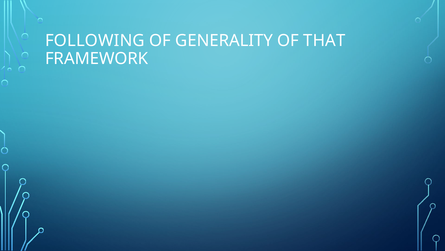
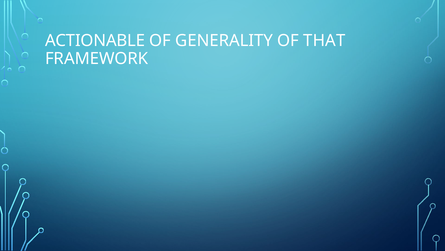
FOLLOWING: FOLLOWING -> ACTIONABLE
